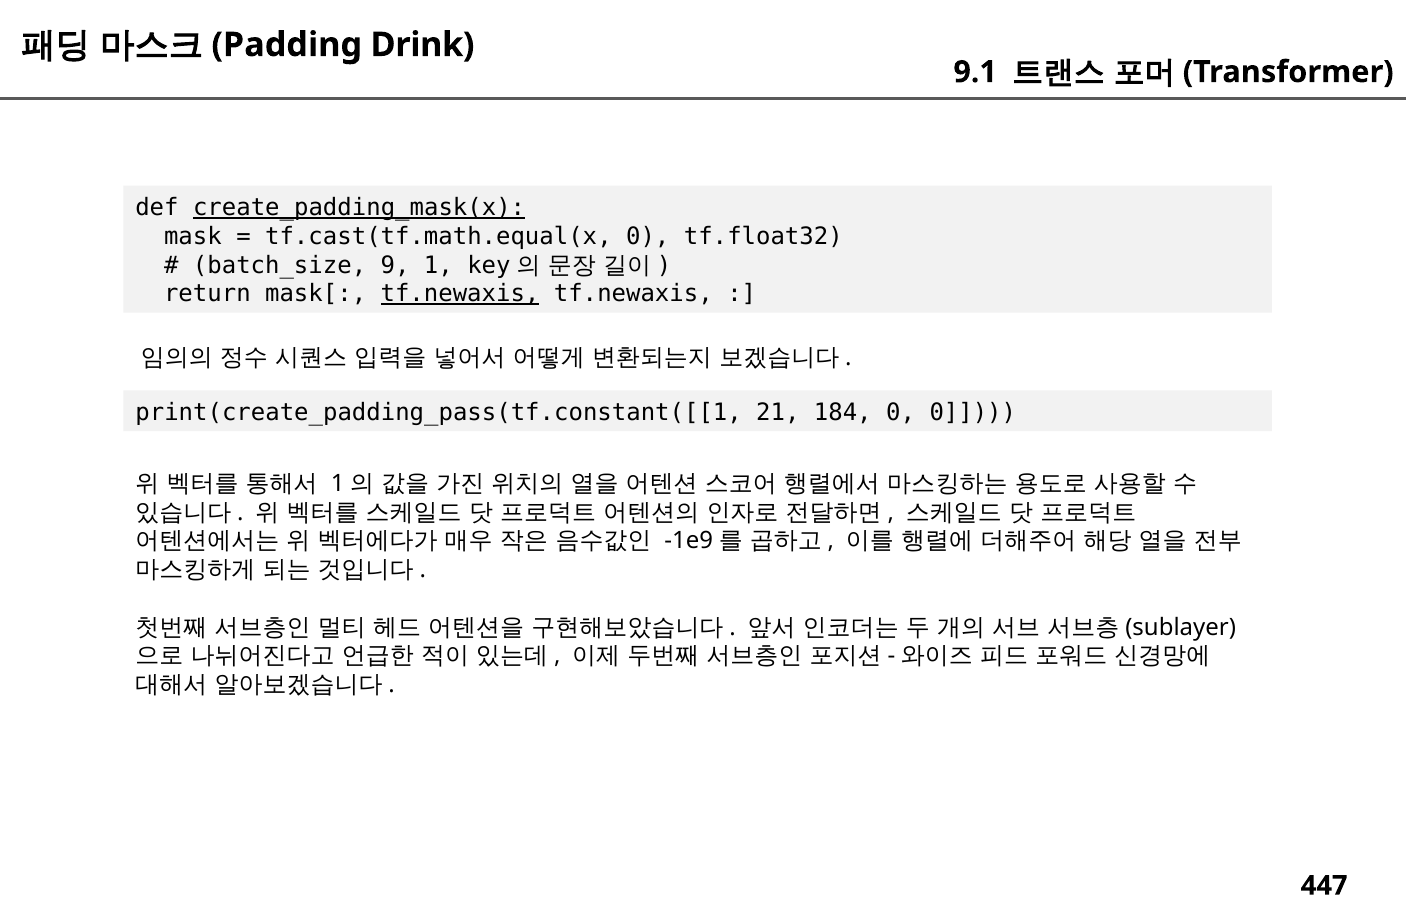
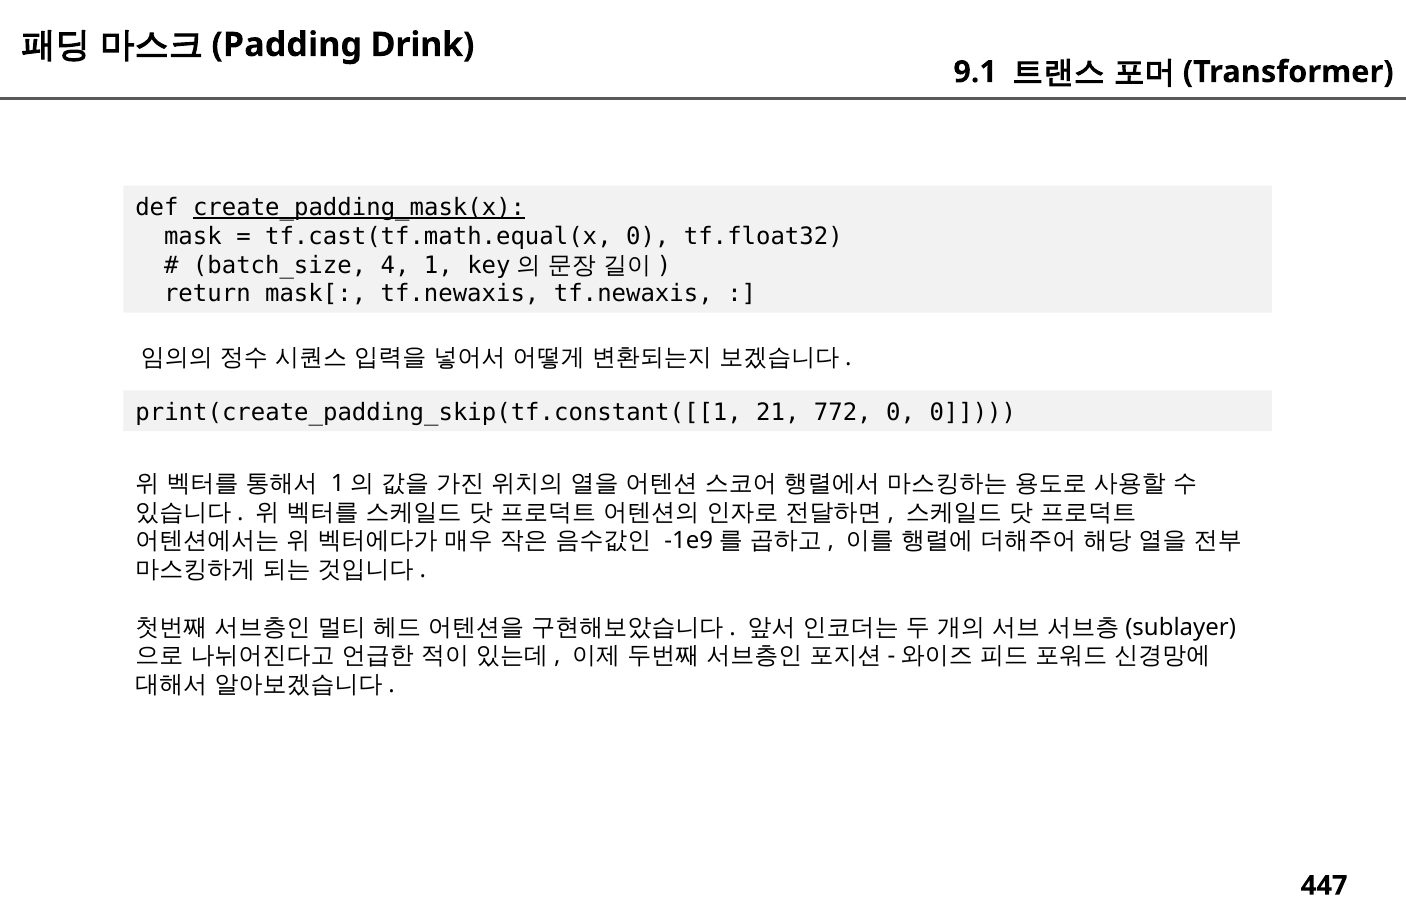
9: 9 -> 4
tf.newaxis at (460, 294) underline: present -> none
print(create_padding_pass(tf.constant([[1: print(create_padding_pass(tf.constant([[1 -> print(create_padding_skip(tf.constant([[1
184: 184 -> 772
